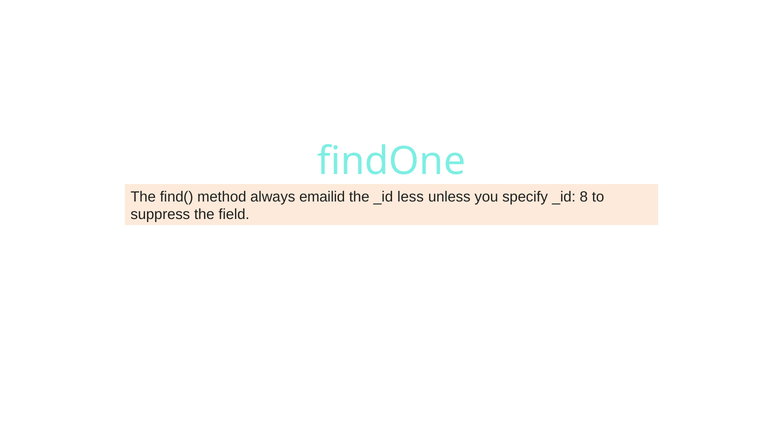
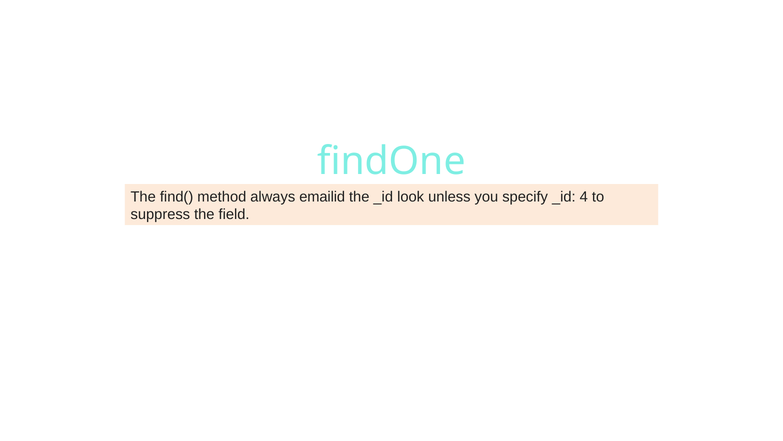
less: less -> look
8: 8 -> 4
